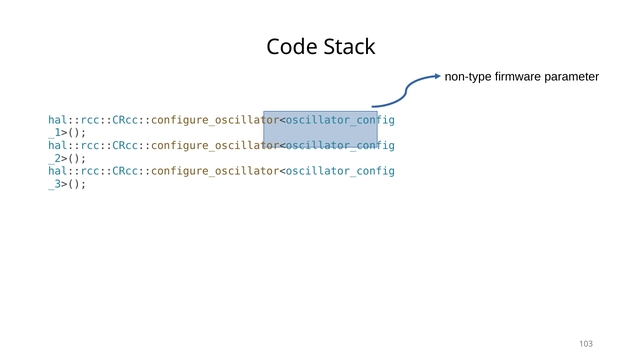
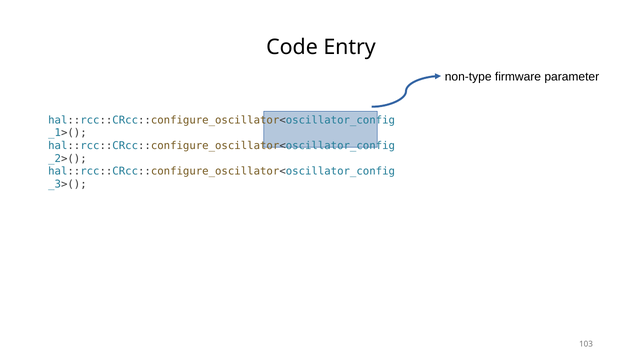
Stack: Stack -> Entry
